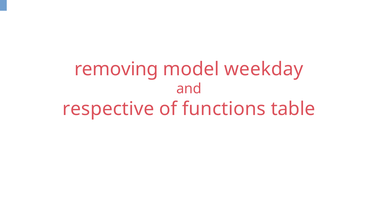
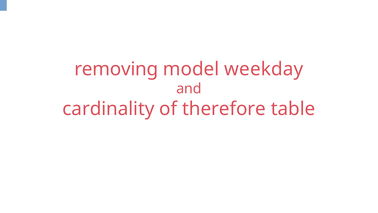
respective: respective -> cardinality
functions: functions -> therefore
